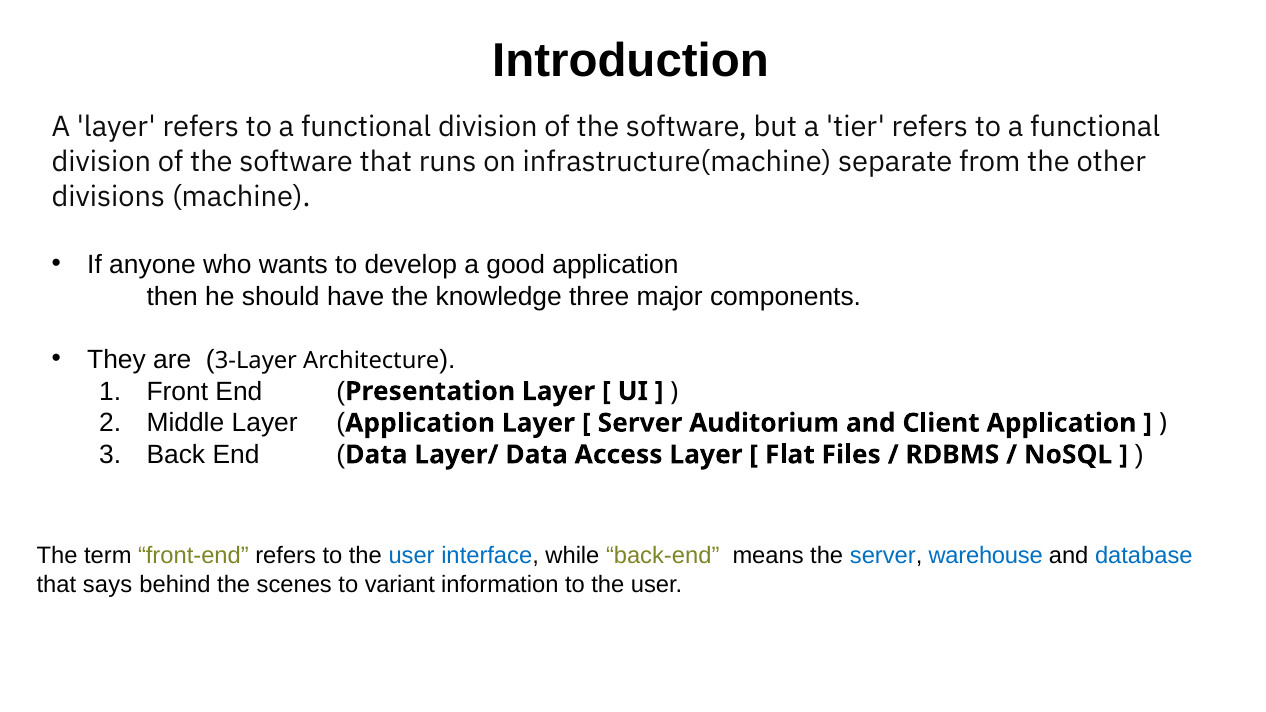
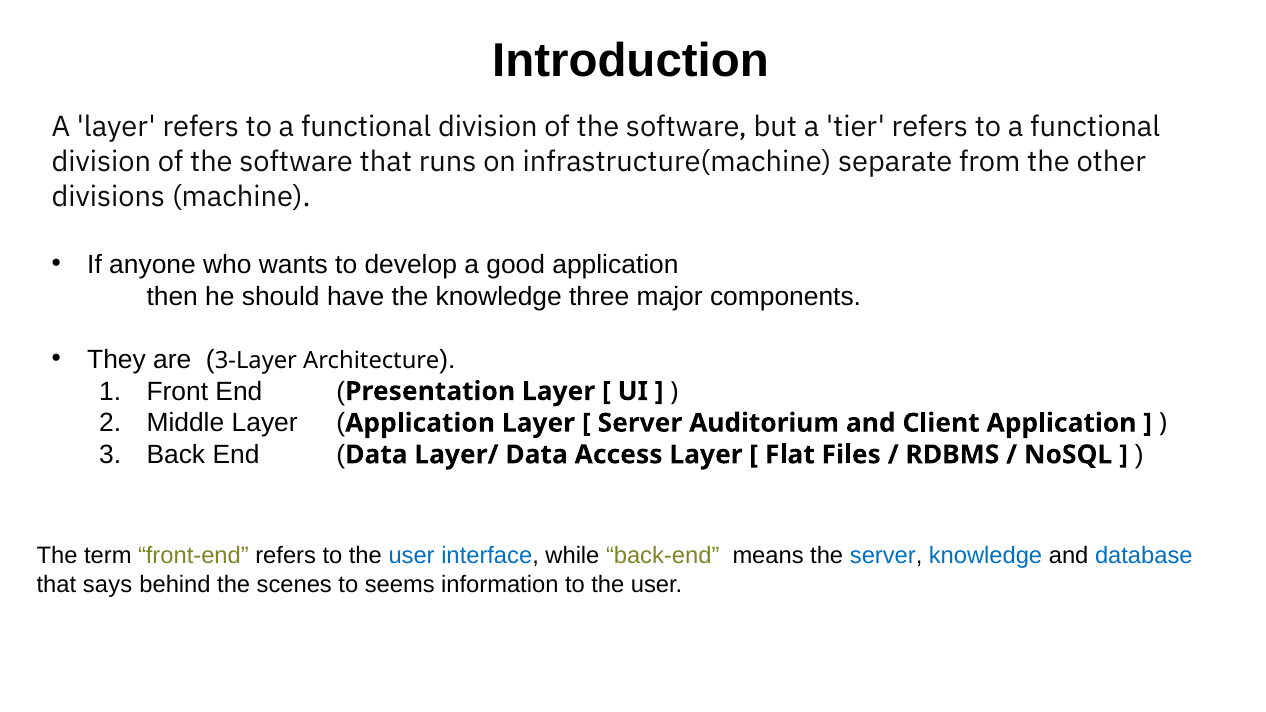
server warehouse: warehouse -> knowledge
variant: variant -> seems
